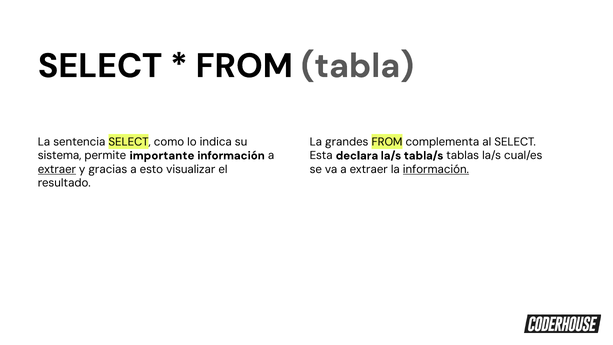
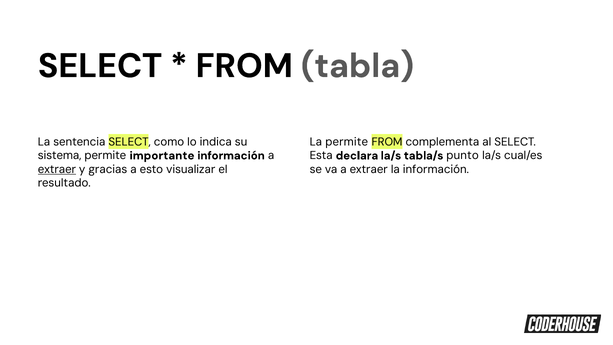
La grandes: grandes -> permite
tablas: tablas -> punto
información at (436, 169) underline: present -> none
